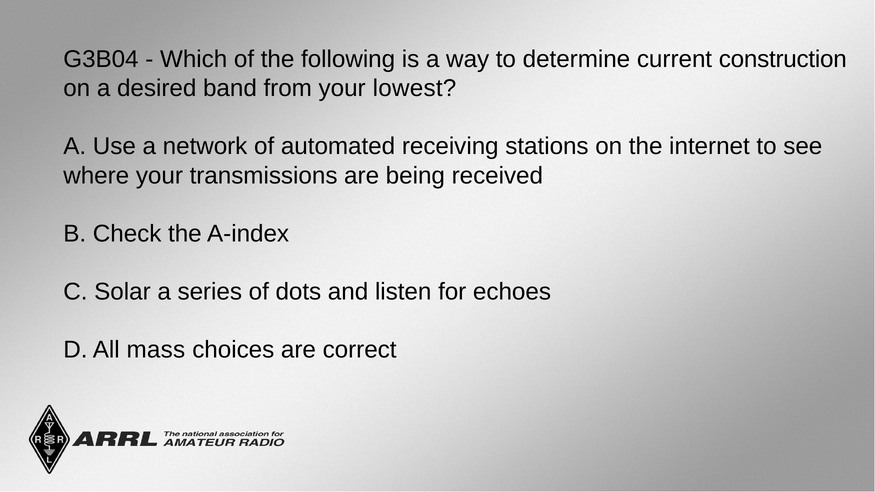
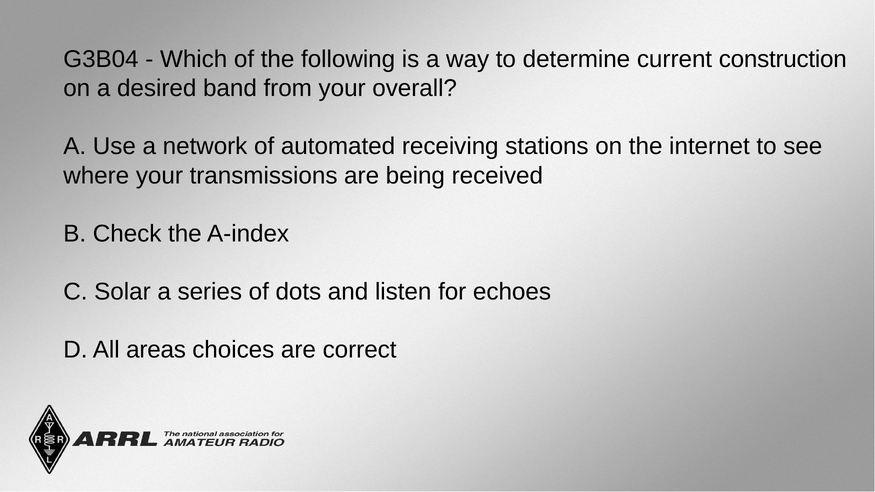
lowest: lowest -> overall
mass: mass -> areas
